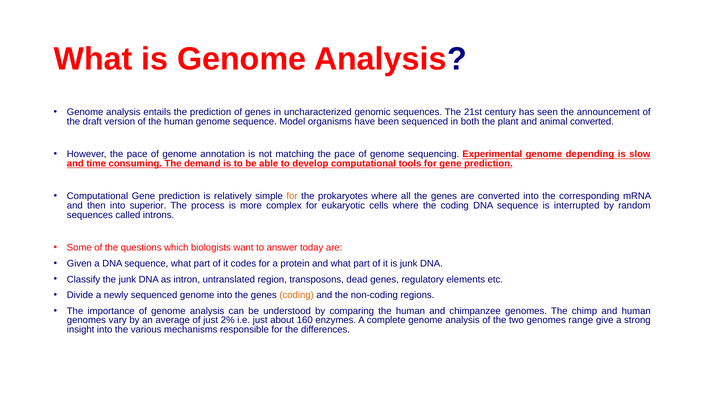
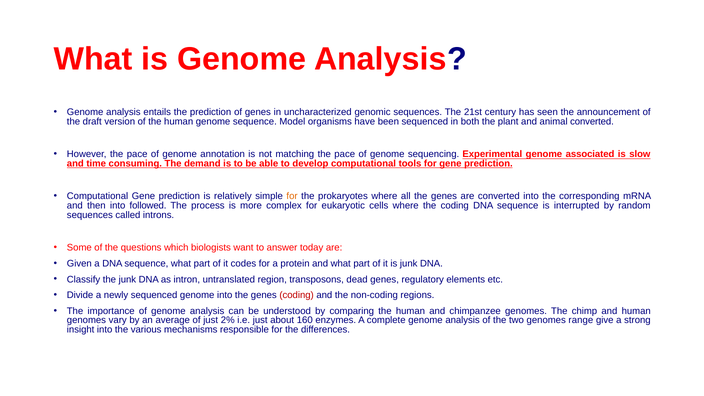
depending: depending -> associated
superior: superior -> followed
coding at (297, 295) colour: orange -> red
